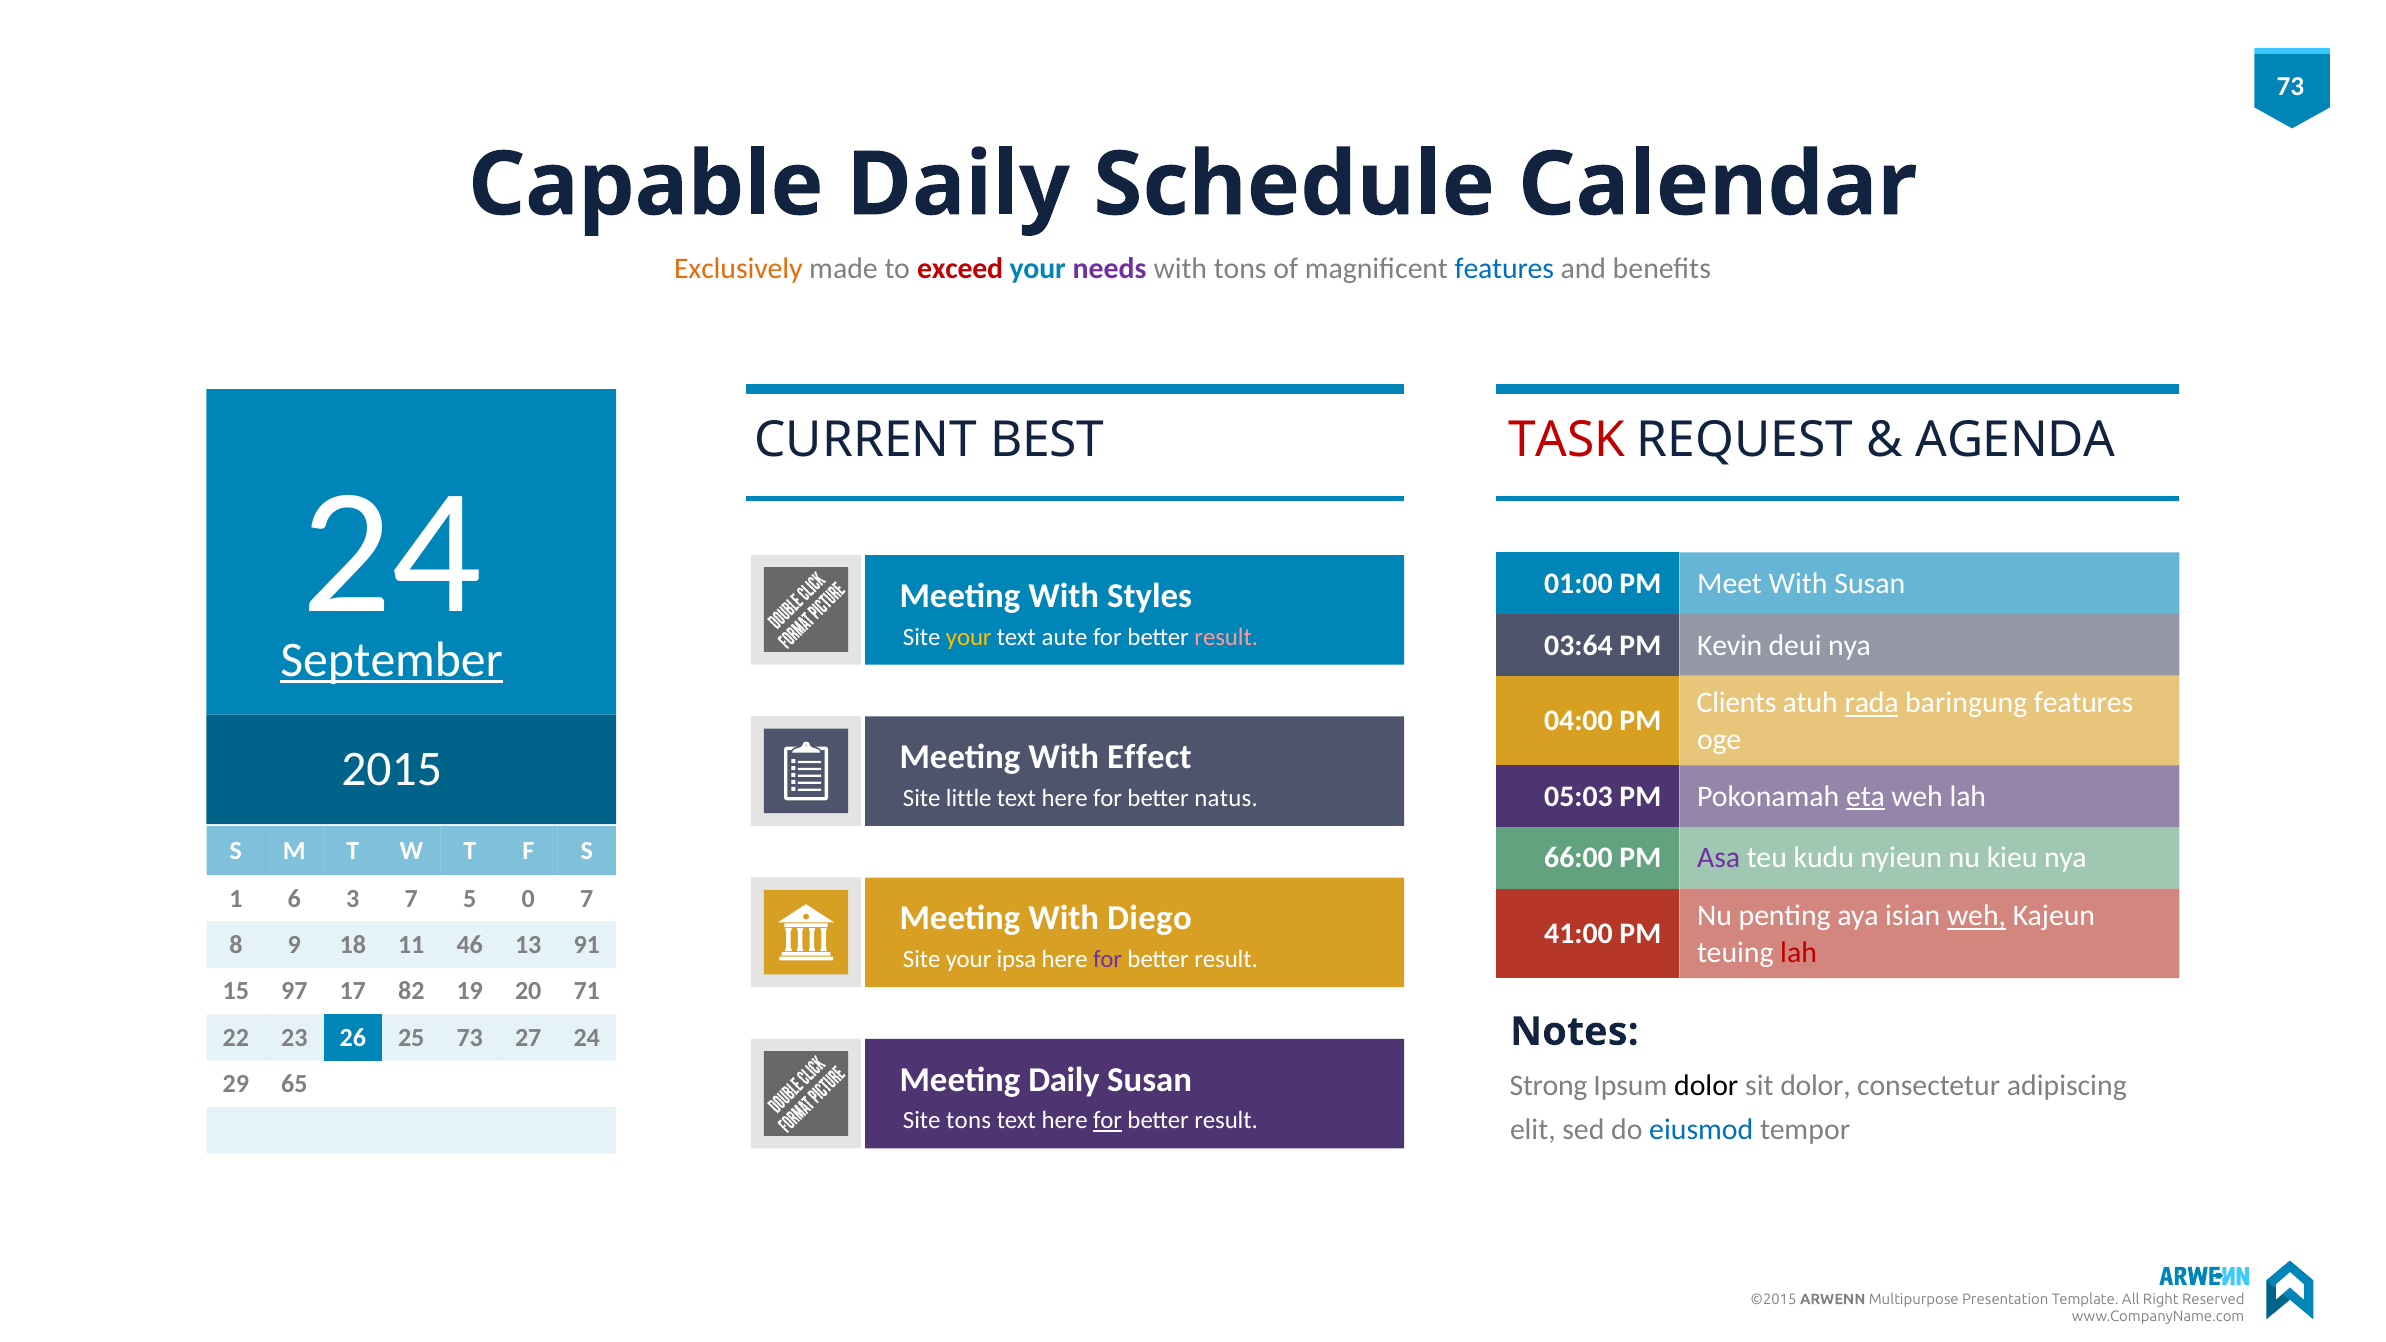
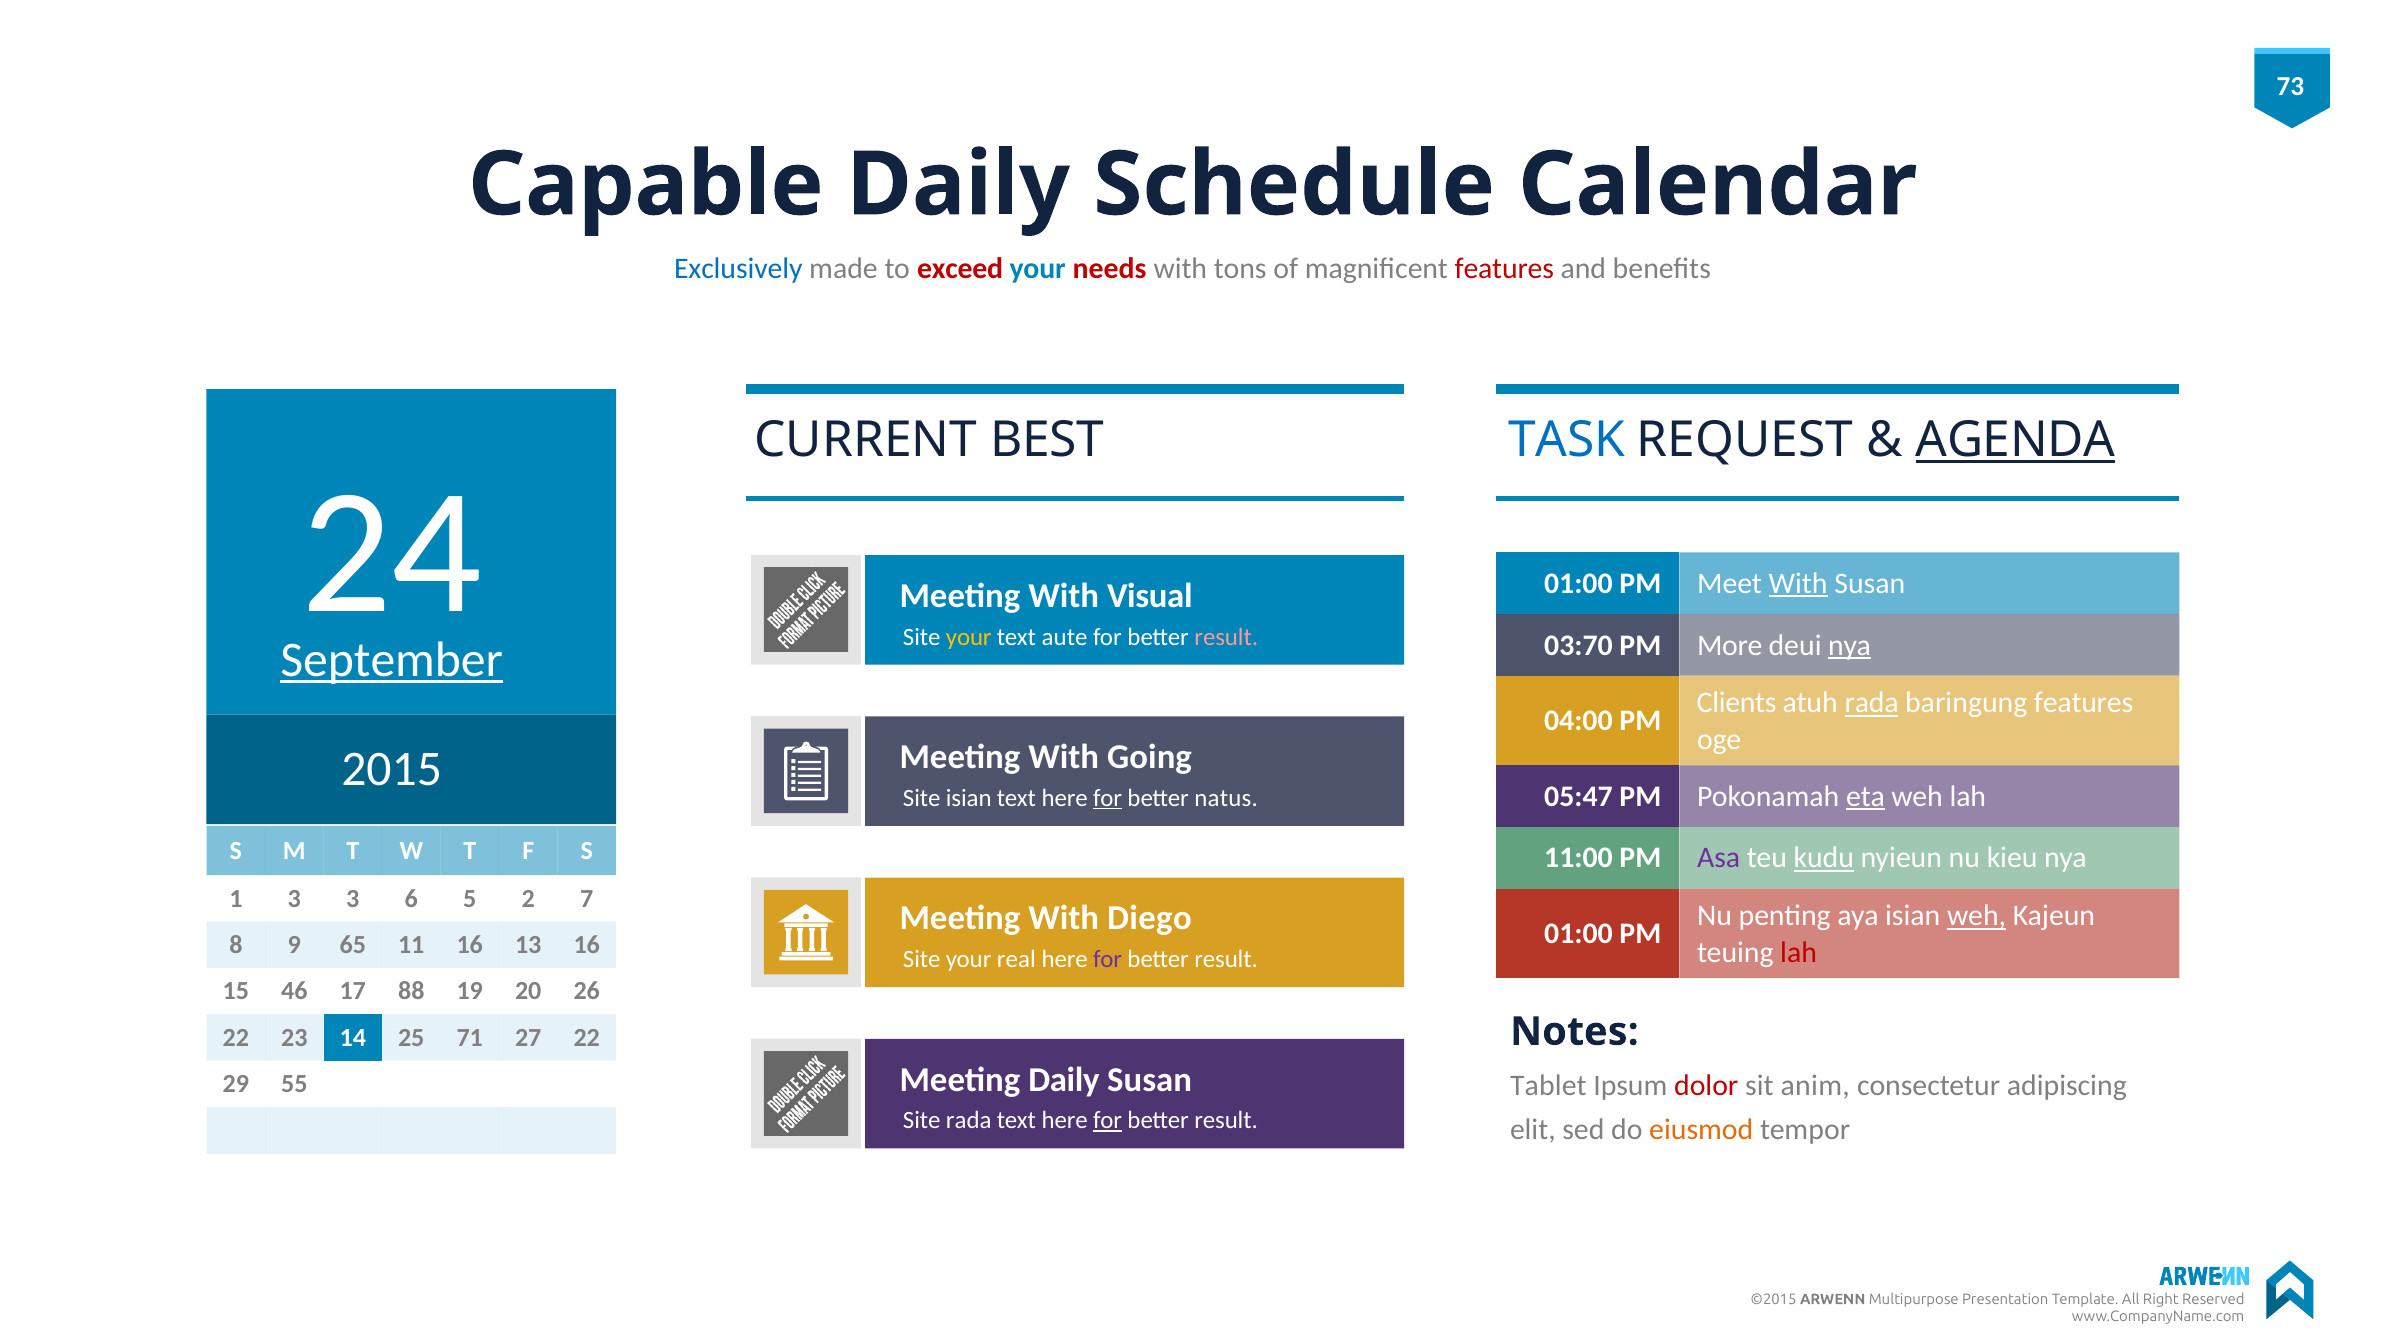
Exclusively colour: orange -> blue
needs colour: purple -> red
features at (1504, 268) colour: blue -> red
TASK colour: red -> blue
AGENDA underline: none -> present
With at (1798, 584) underline: none -> present
Styles: Styles -> Visual
03:64: 03:64 -> 03:70
Kevin: Kevin -> More
nya at (1850, 645) underline: none -> present
Effect: Effect -> Going
05:03: 05:03 -> 05:47
Site little: little -> isian
for at (1108, 798) underline: none -> present
66:00: 66:00 -> 11:00
kudu underline: none -> present
1 6: 6 -> 3
3 7: 7 -> 6
0: 0 -> 2
41:00 at (1578, 934): 41:00 -> 01:00
18: 18 -> 65
11 46: 46 -> 16
13 91: 91 -> 16
ipsa: ipsa -> real
97: 97 -> 46
82: 82 -> 88
71: 71 -> 26
26: 26 -> 14
25 73: 73 -> 71
27 24: 24 -> 22
Strong: Strong -> Tablet
dolor at (1706, 1085) colour: black -> red
sit dolor: dolor -> anim
65: 65 -> 55
Site tons: tons -> rada
eiusmod colour: blue -> orange
